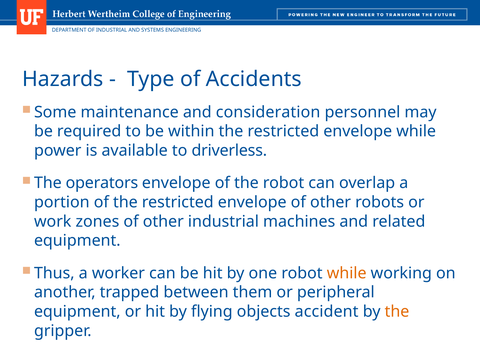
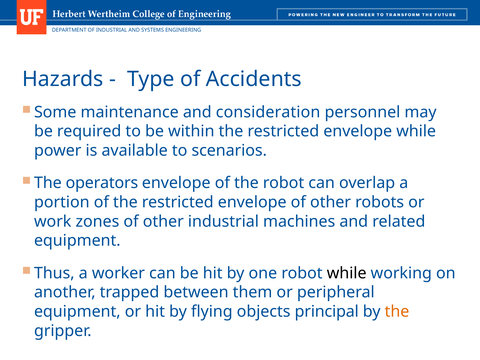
driverless: driverless -> scenarios
while at (347, 273) colour: orange -> black
accident: accident -> principal
